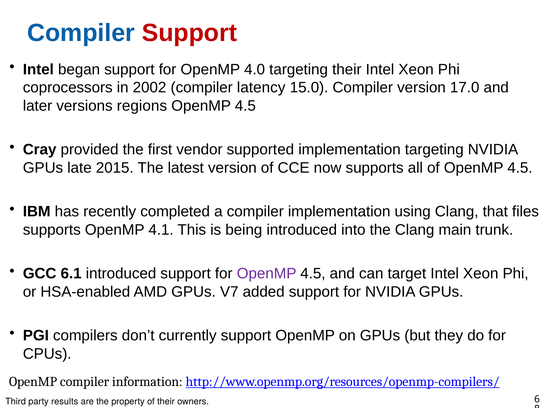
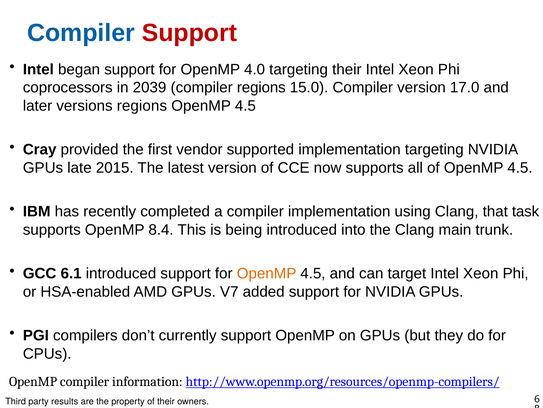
2002: 2002 -> 2039
compiler latency: latency -> regions
files: files -> task
4.1: 4.1 -> 8.4
OpenMP at (267, 273) colour: purple -> orange
